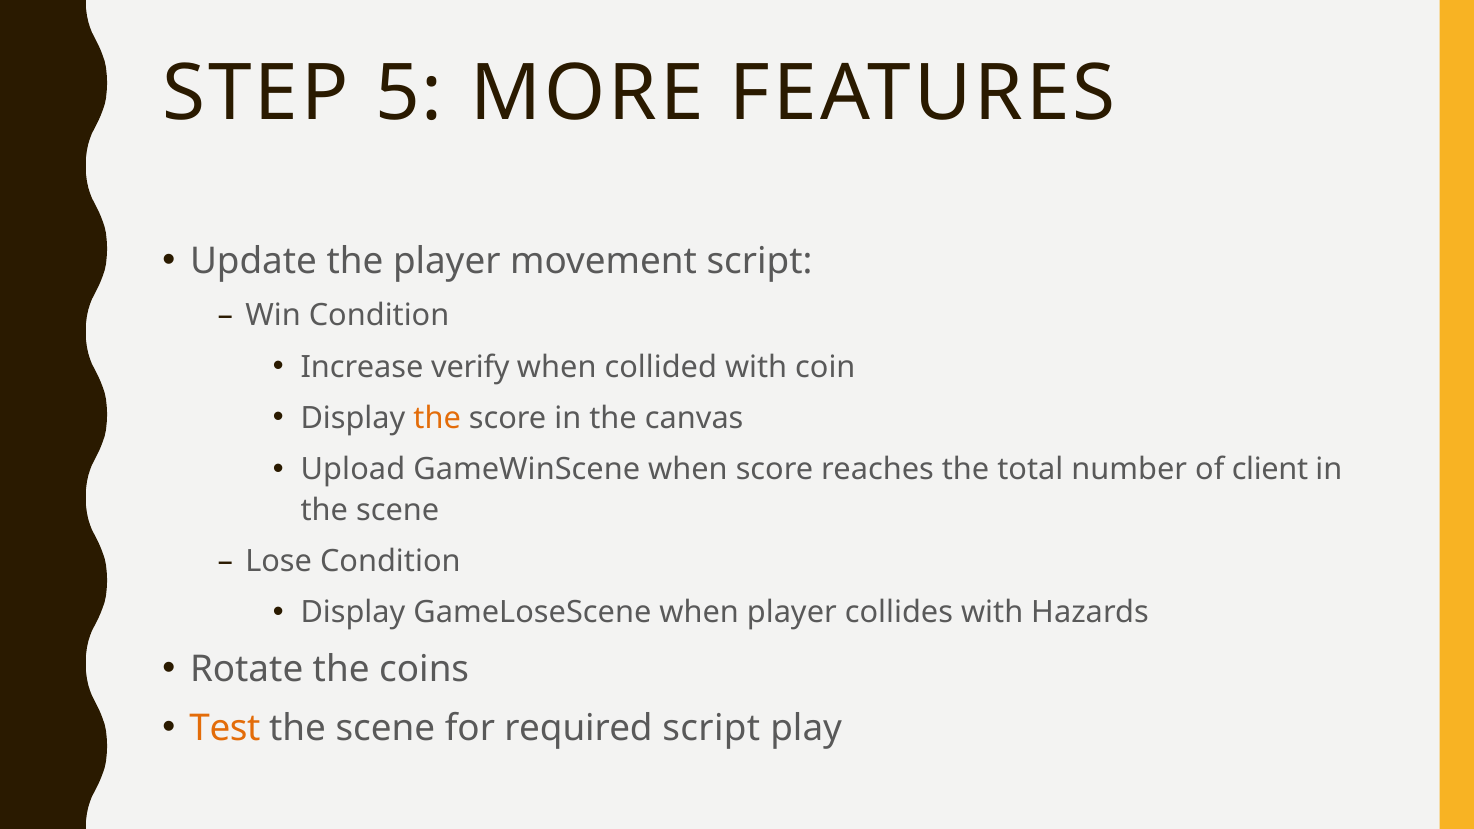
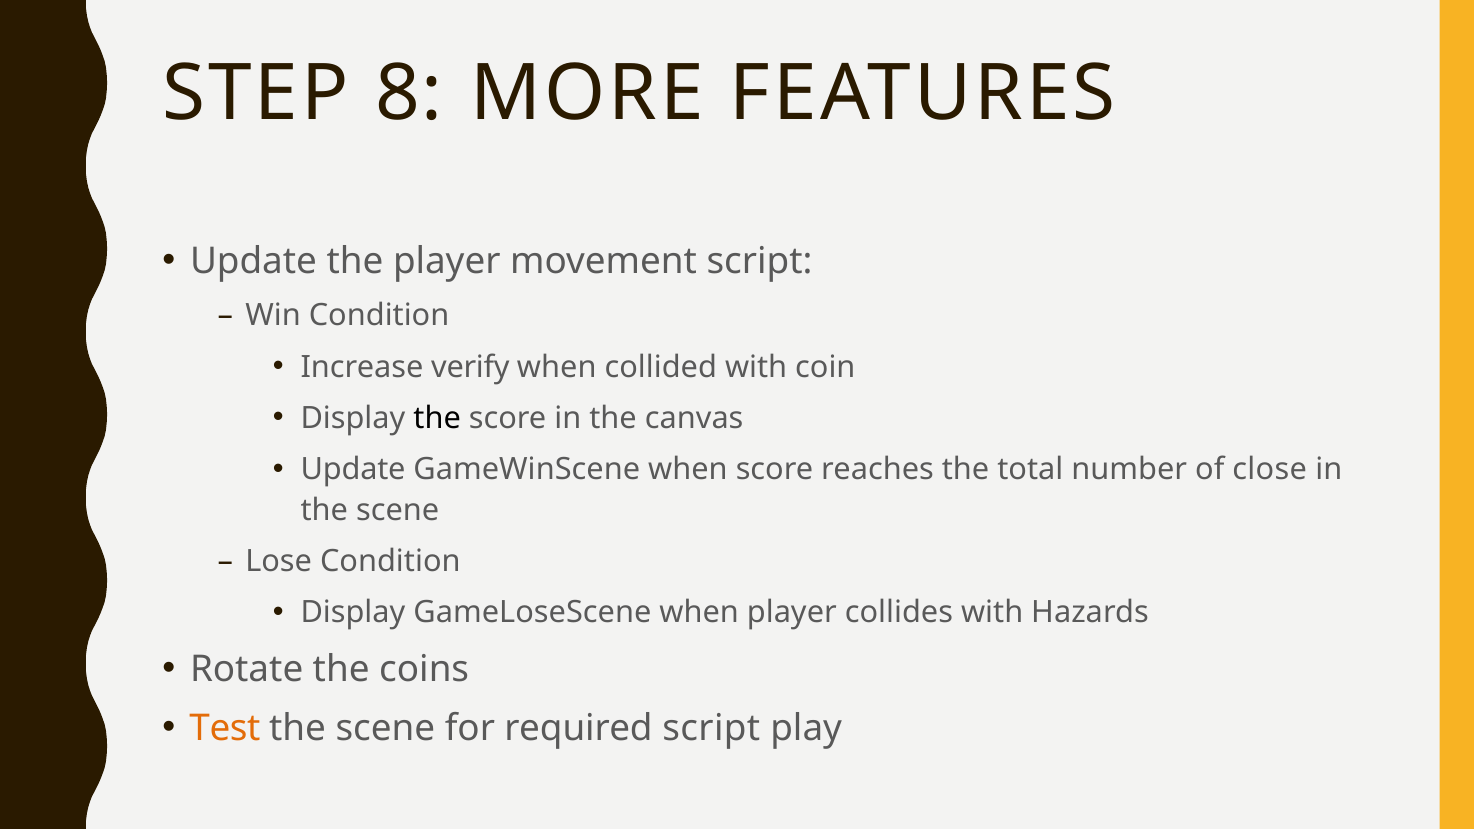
5: 5 -> 8
the at (437, 418) colour: orange -> black
Upload at (353, 470): Upload -> Update
client: client -> close
